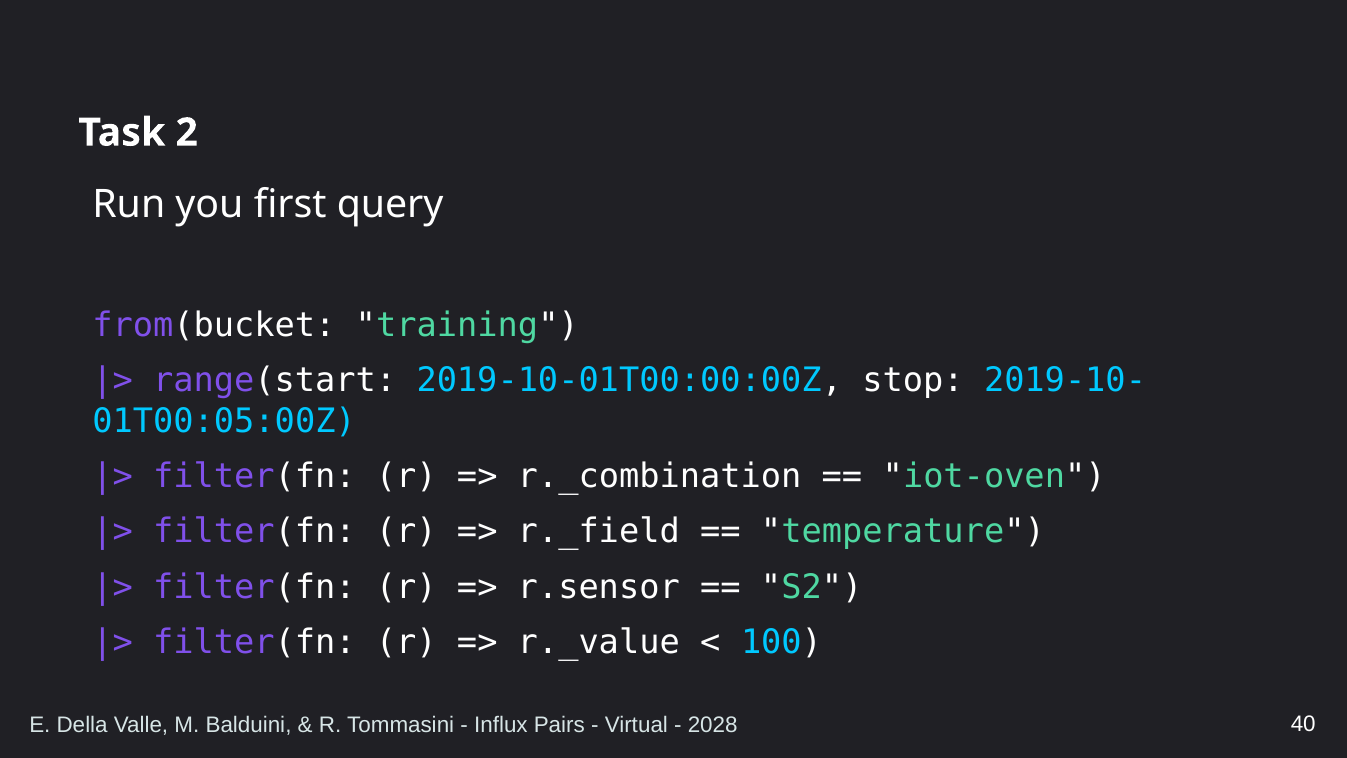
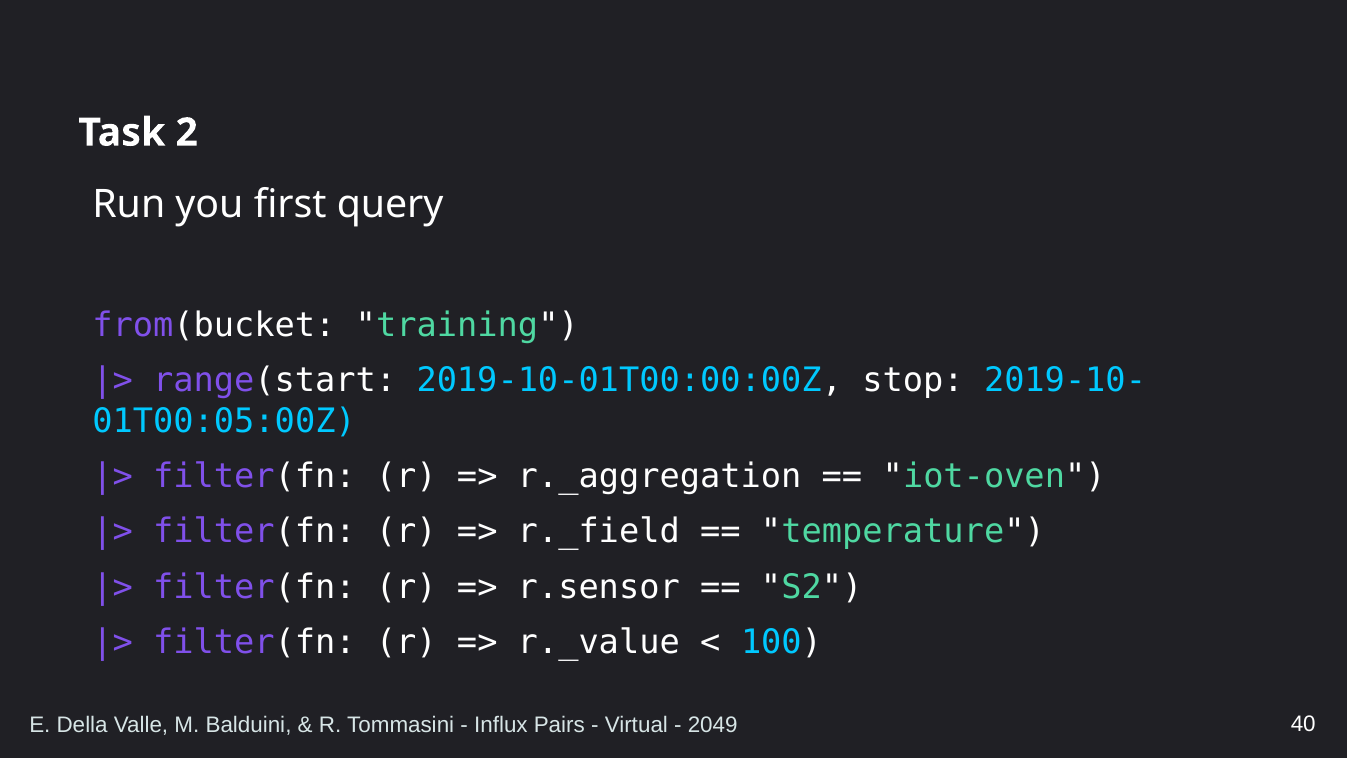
r._combination: r._combination -> r._aggregation
2028: 2028 -> 2049
